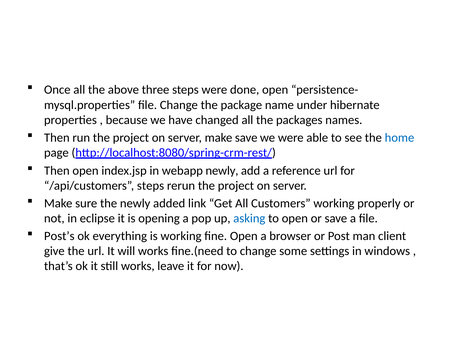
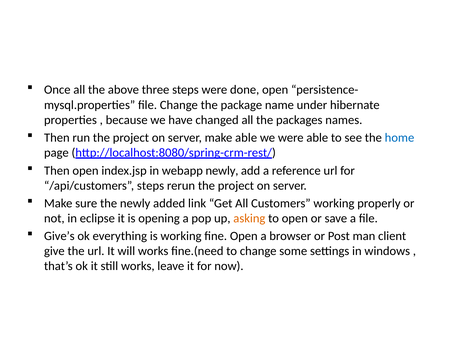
make save: save -> able
asking colour: blue -> orange
Post’s: Post’s -> Give’s
